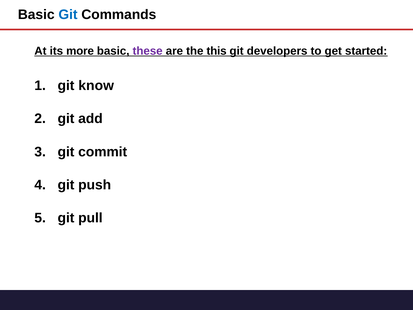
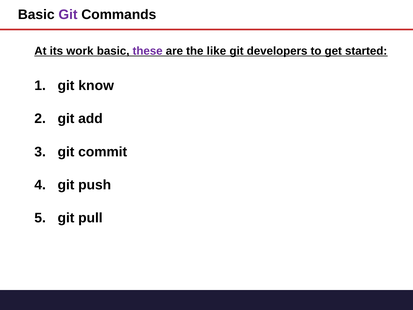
Git at (68, 15) colour: blue -> purple
more: more -> work
this: this -> like
